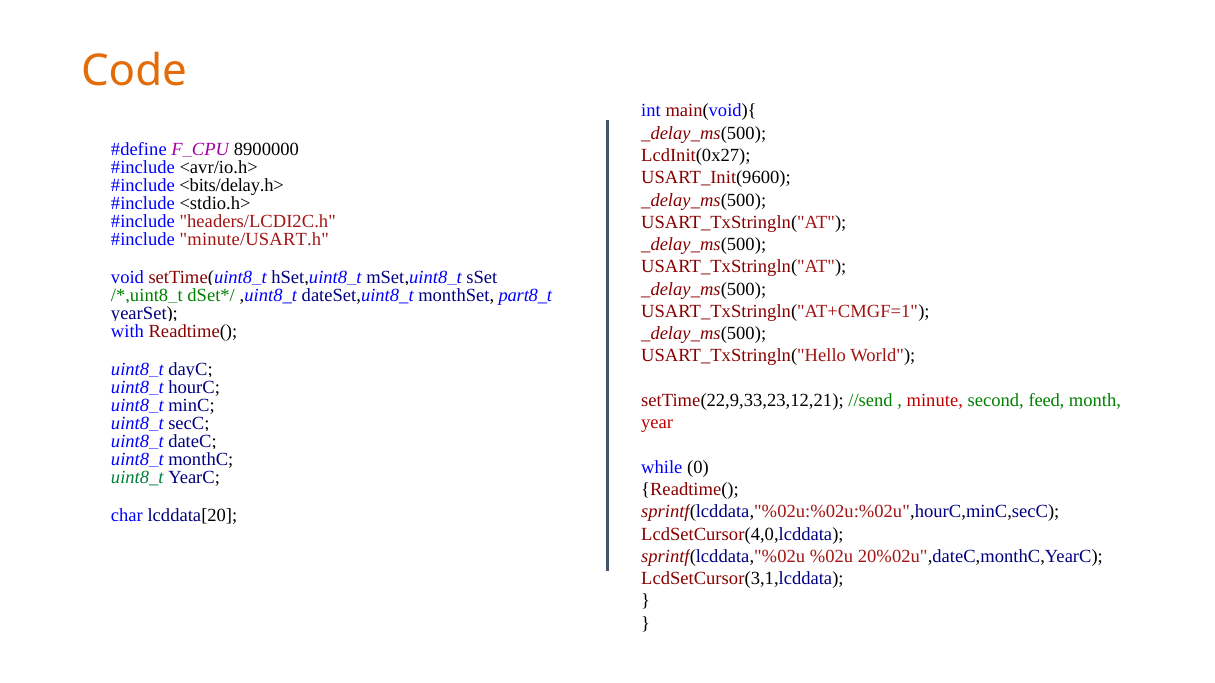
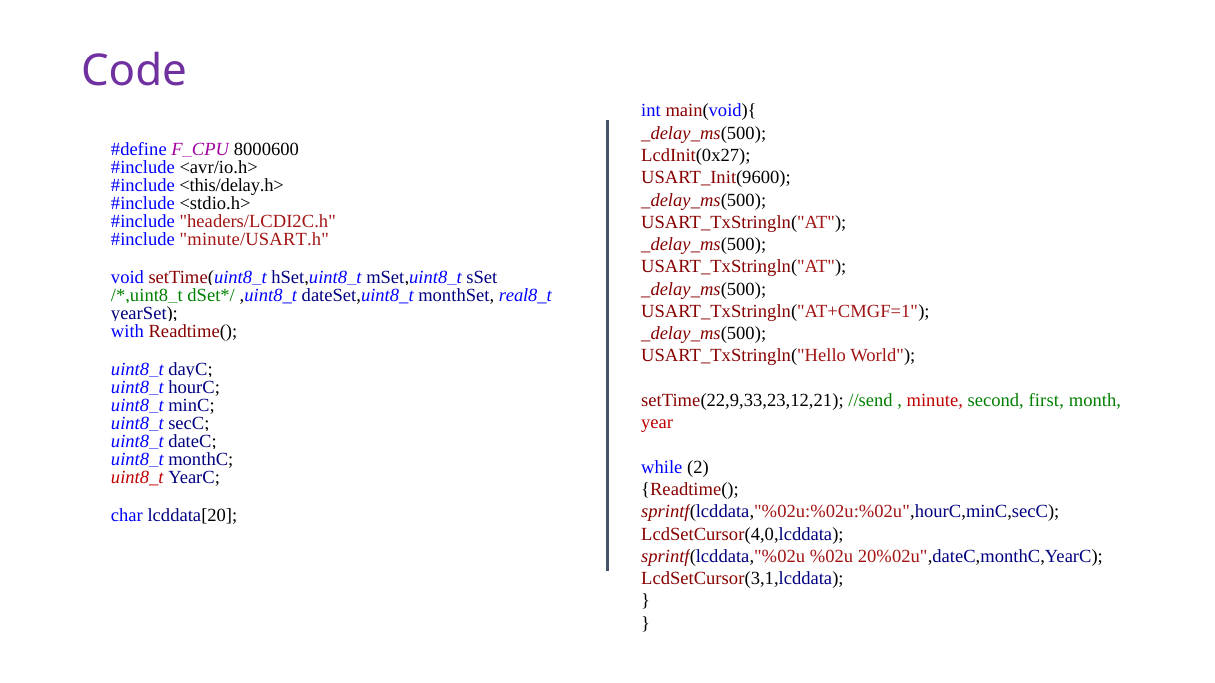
Code colour: orange -> purple
8900000: 8900000 -> 8000600
<bits/delay.h>: <bits/delay.h> -> <this/delay.h>
part8_t: part8_t -> real8_t
feed: feed -> first
0: 0 -> 2
uint8_t at (137, 478) colour: green -> red
